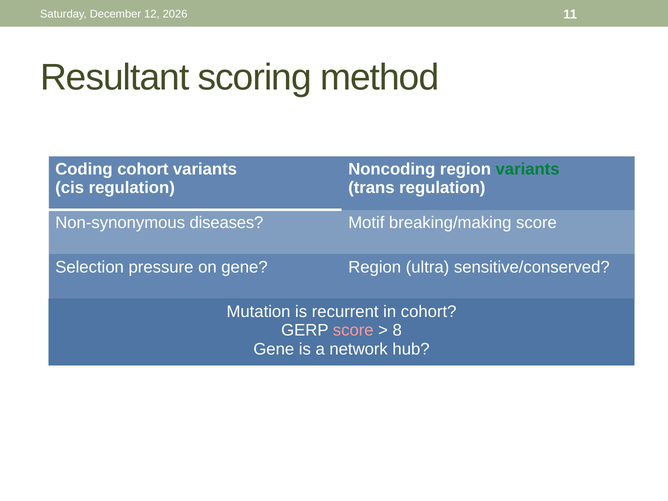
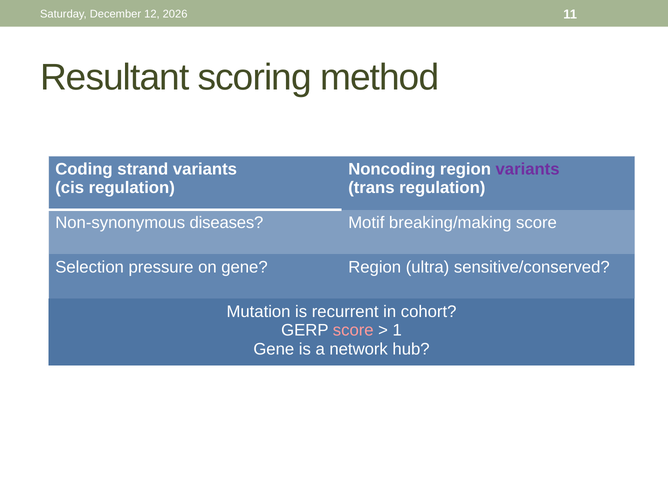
Coding cohort: cohort -> strand
variants at (528, 169) colour: green -> purple
8: 8 -> 1
